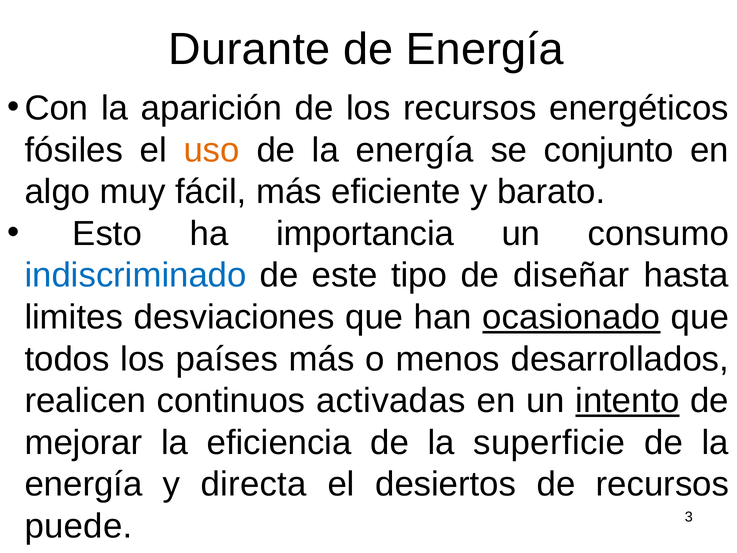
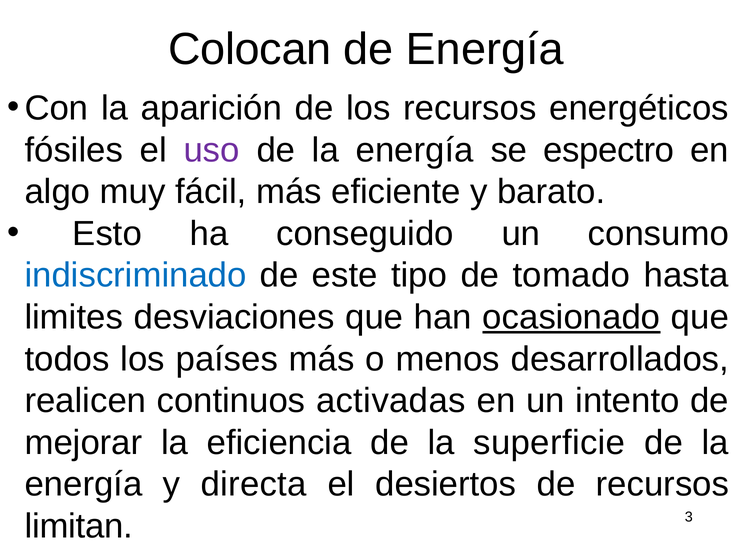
Durante: Durante -> Colocan
uso colour: orange -> purple
conjunto: conjunto -> espectro
importancia: importancia -> conseguido
diseñar: diseñar -> tomado
intento underline: present -> none
puede: puede -> limitan
